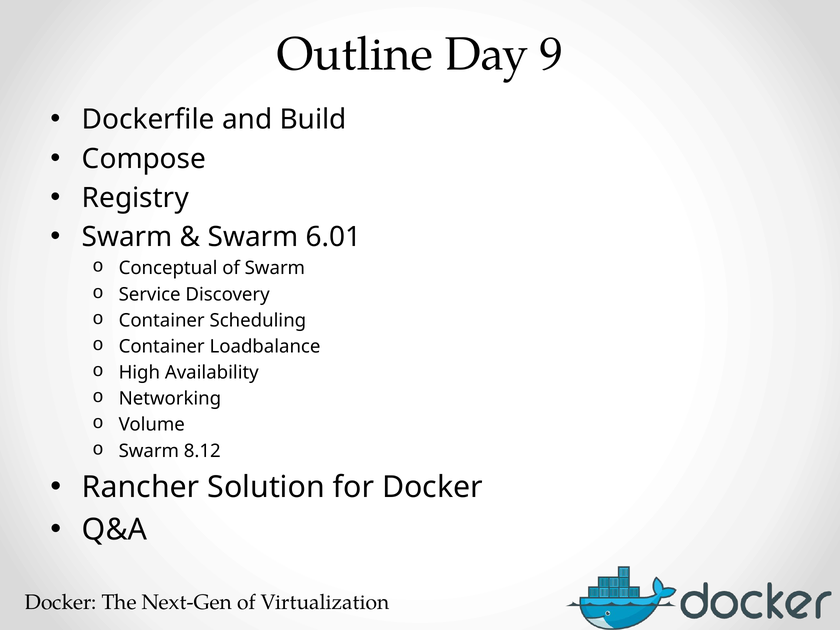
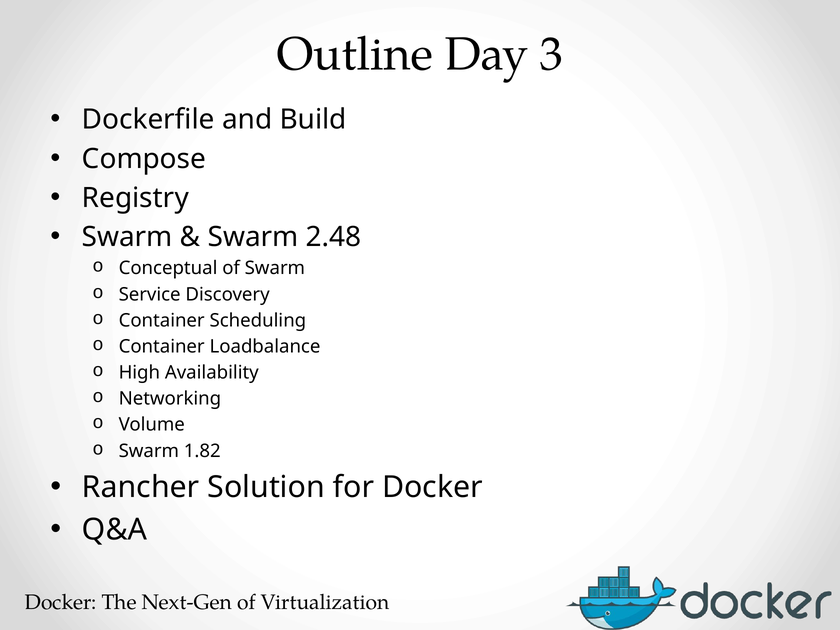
9: 9 -> 3
6.01: 6.01 -> 2.48
8.12: 8.12 -> 1.82
